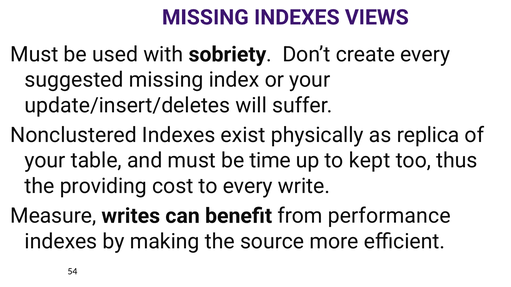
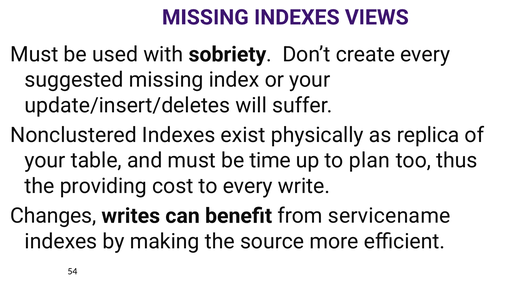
kept: kept -> plan
Measure: Measure -> Changes
performance: performance -> servicename
